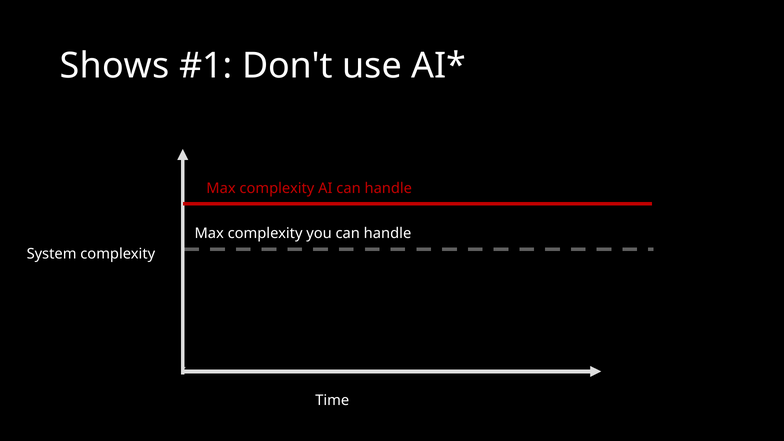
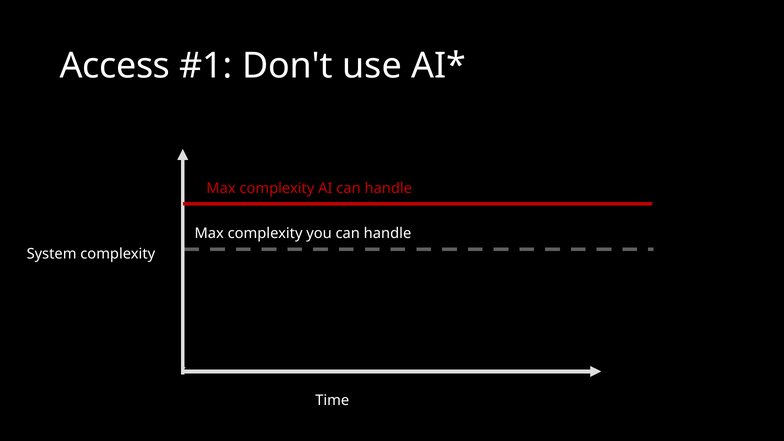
Shows: Shows -> Access
